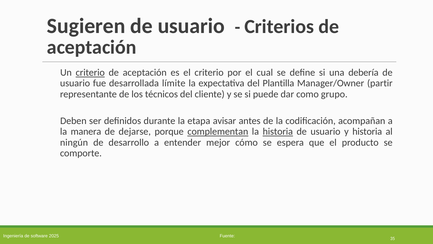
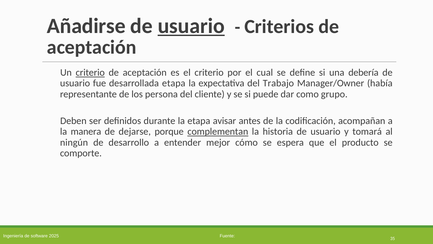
Sugieren: Sugieren -> Añadirse
usuario at (191, 26) underline: none -> present
desarrollada límite: límite -> etapa
Plantilla: Plantilla -> Trabajo
partir: partir -> había
técnicos: técnicos -> persona
historia at (278, 131) underline: present -> none
y historia: historia -> tomará
